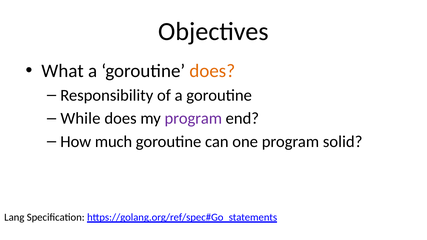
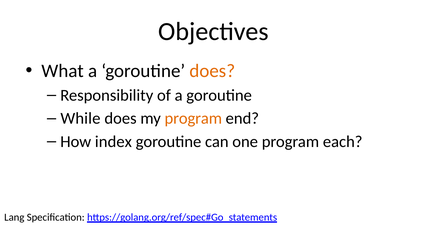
program at (193, 119) colour: purple -> orange
much: much -> index
solid: solid -> each
